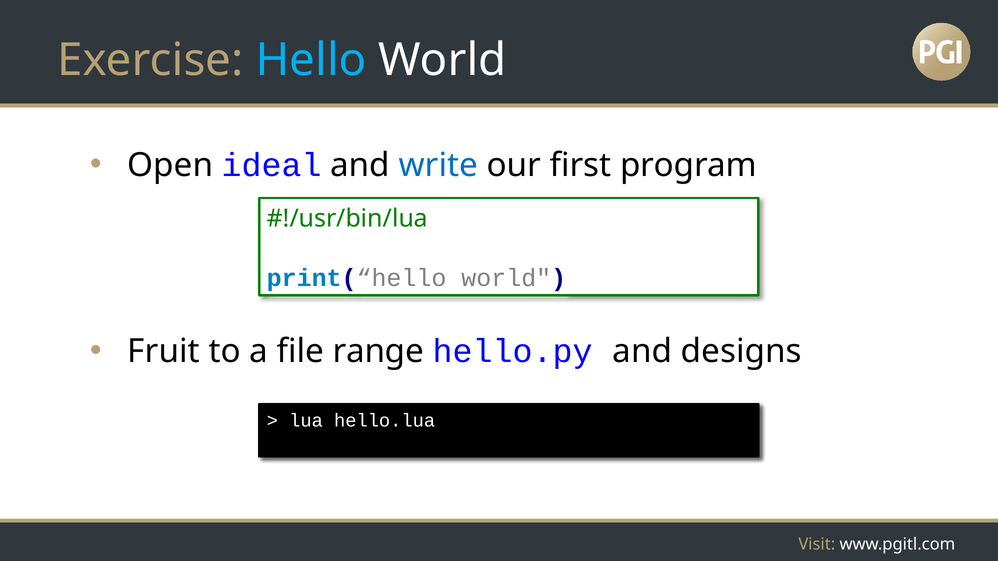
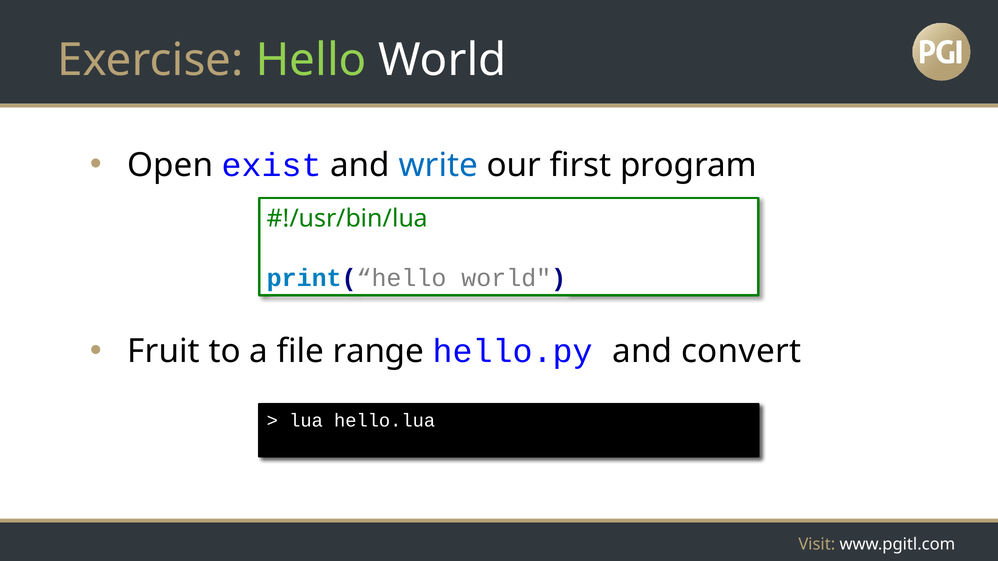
Hello at (311, 60) colour: light blue -> light green
ideal: ideal -> exist
designs: designs -> convert
